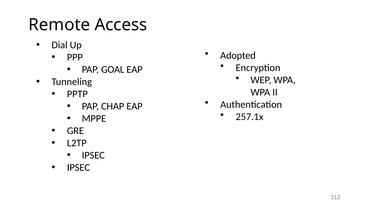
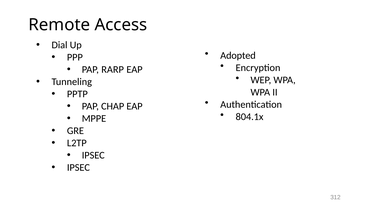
GOAL: GOAL -> RARP
257.1x: 257.1x -> 804.1x
